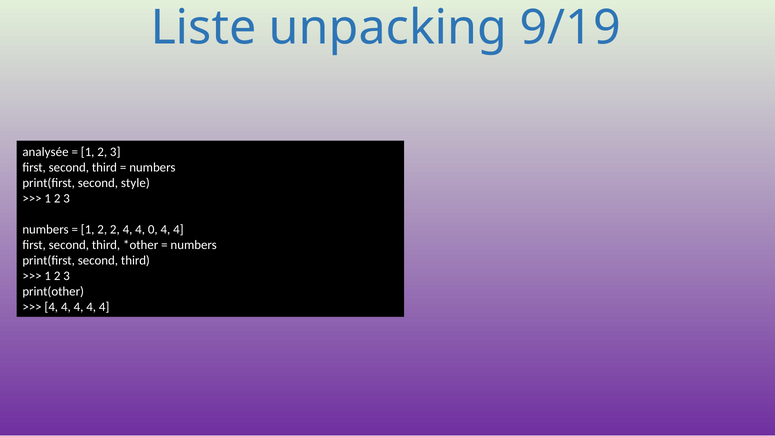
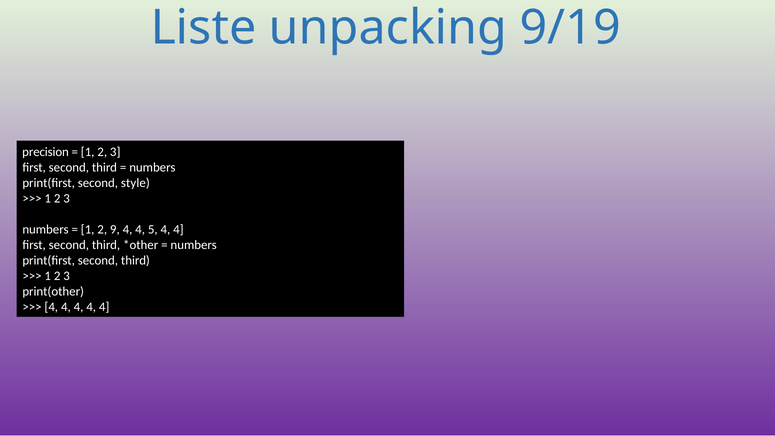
analysée: analysée -> precision
2 2: 2 -> 9
0: 0 -> 5
